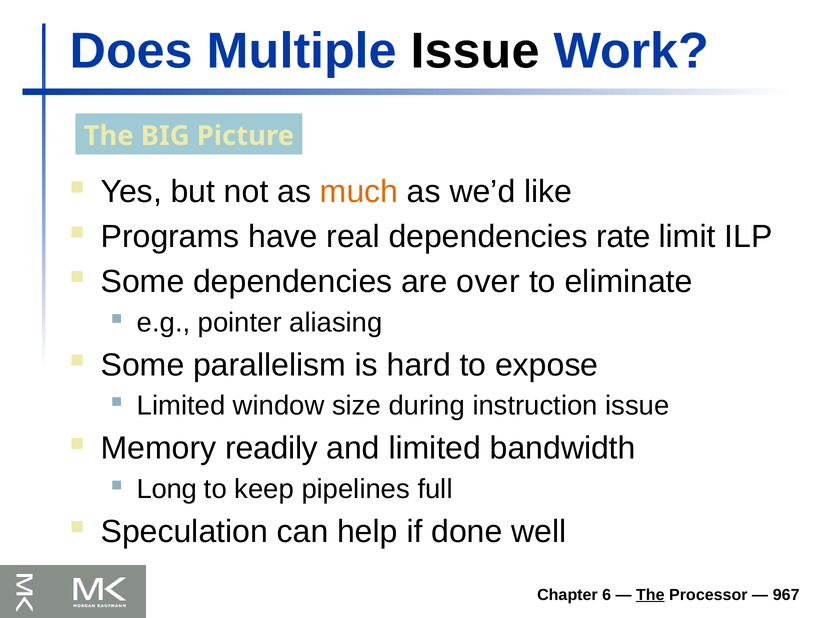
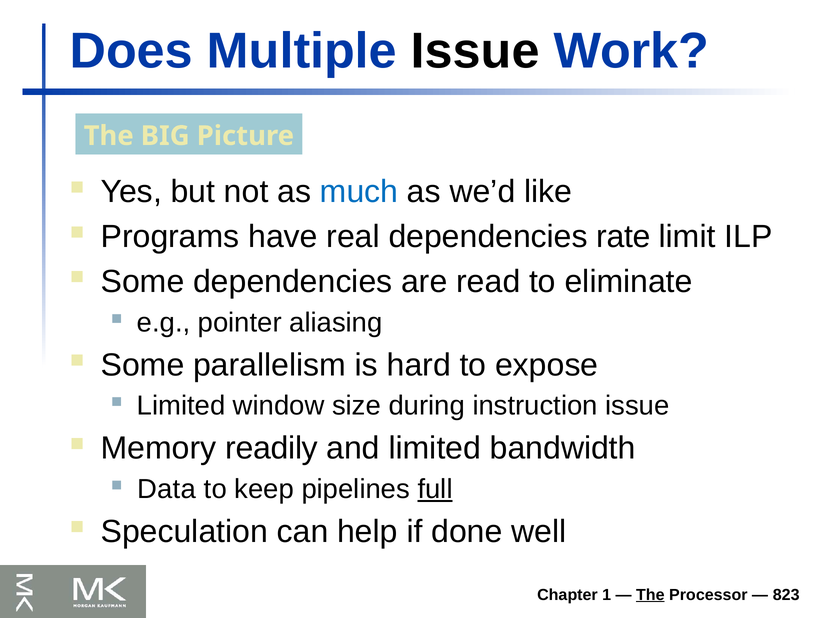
much colour: orange -> blue
over: over -> read
Long: Long -> Data
full underline: none -> present
6: 6 -> 1
967: 967 -> 823
